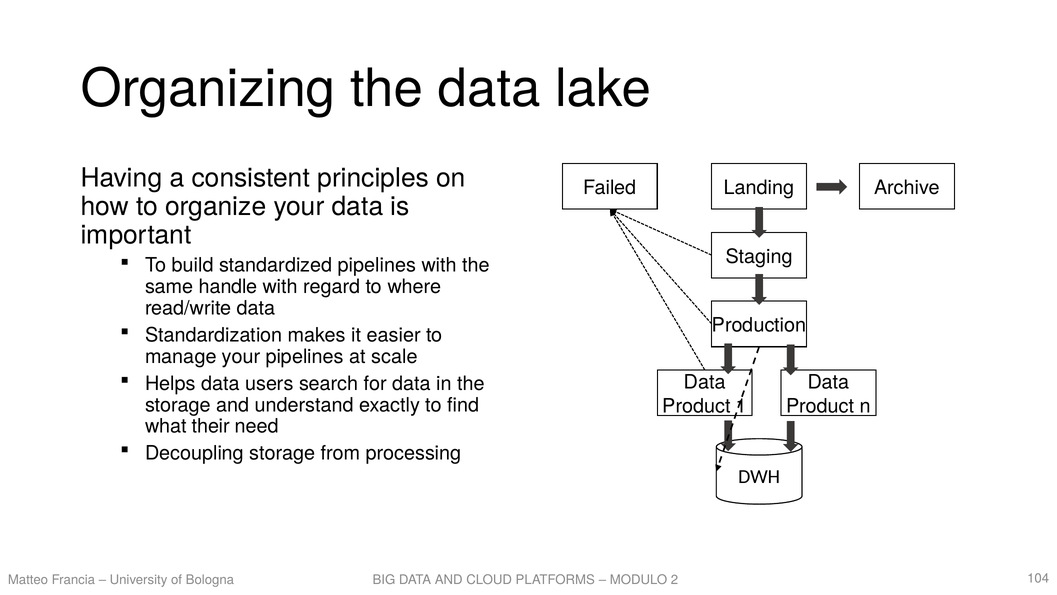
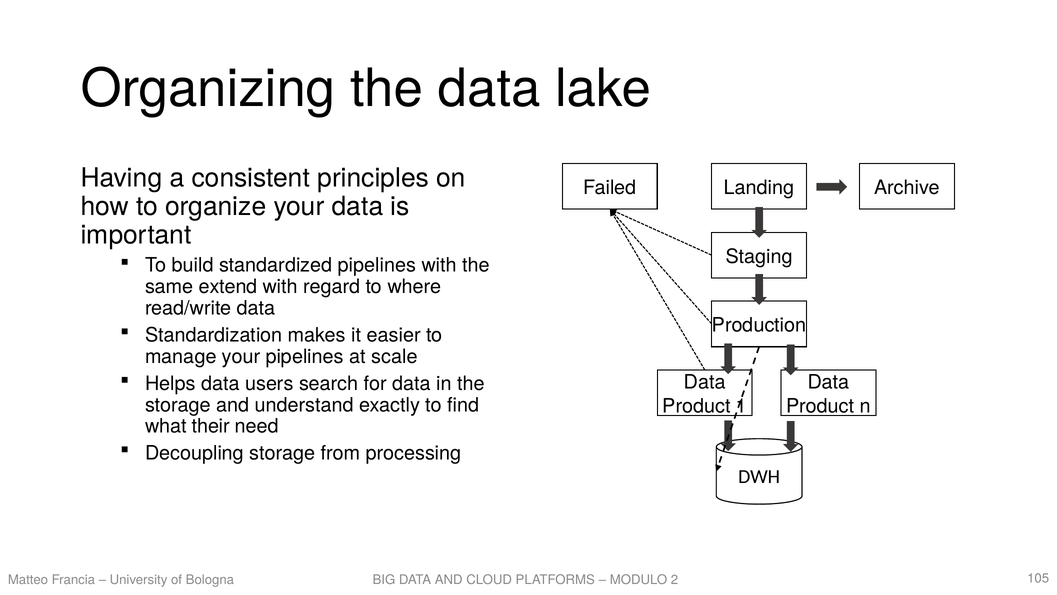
handle: handle -> extend
104: 104 -> 105
